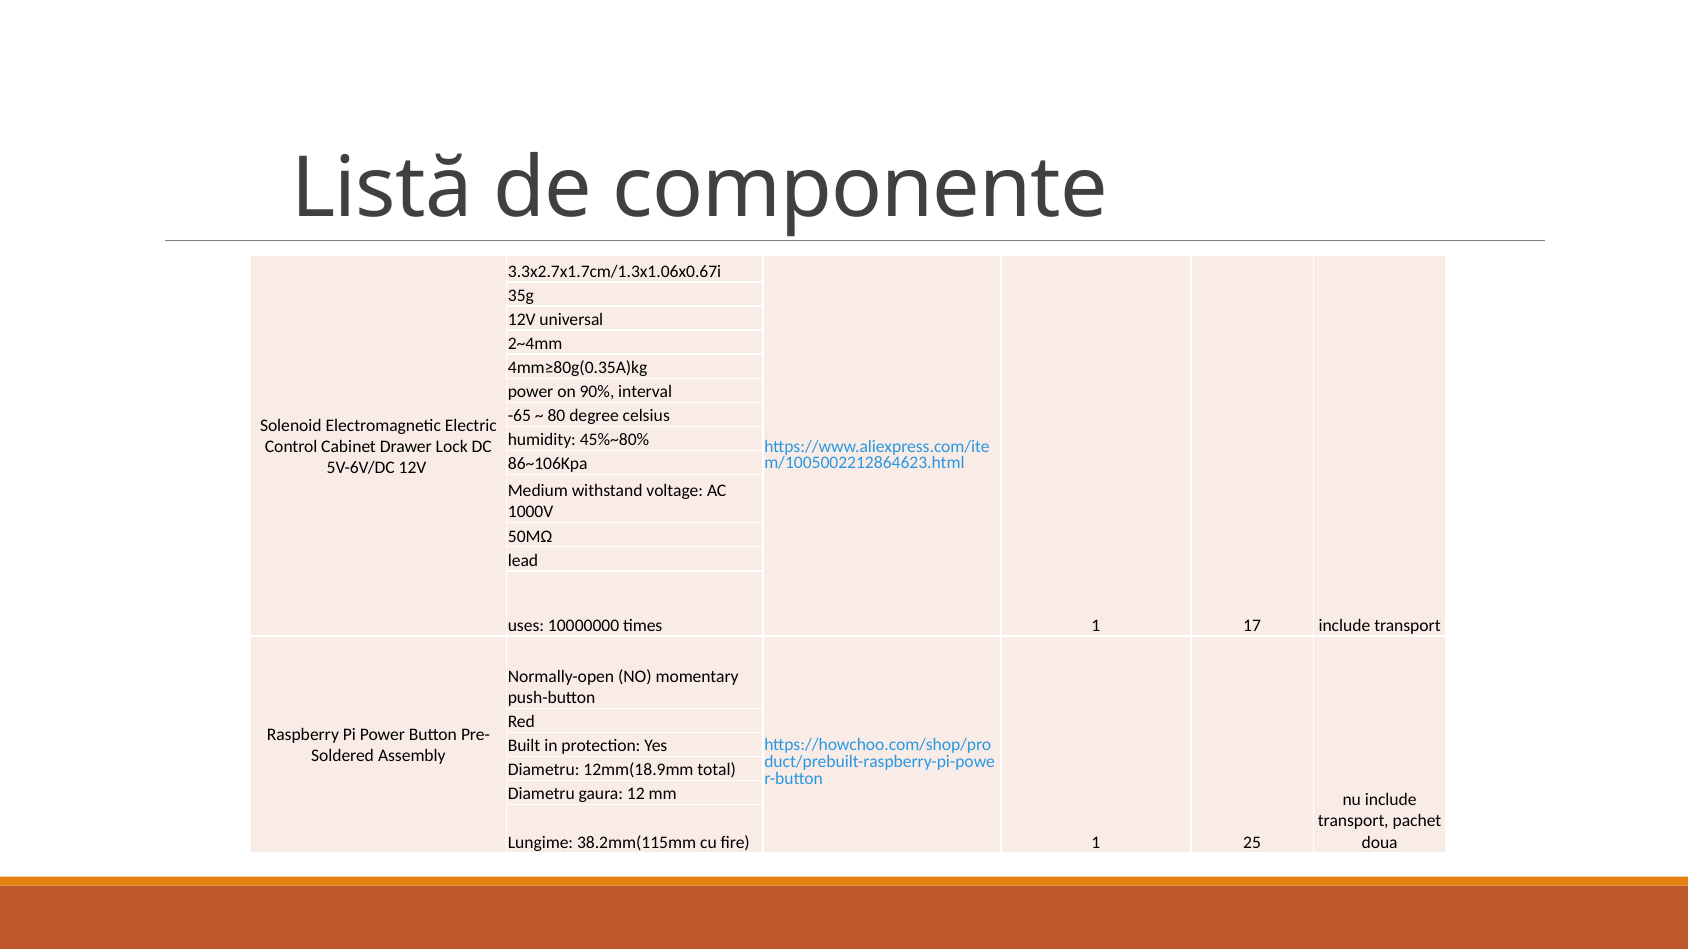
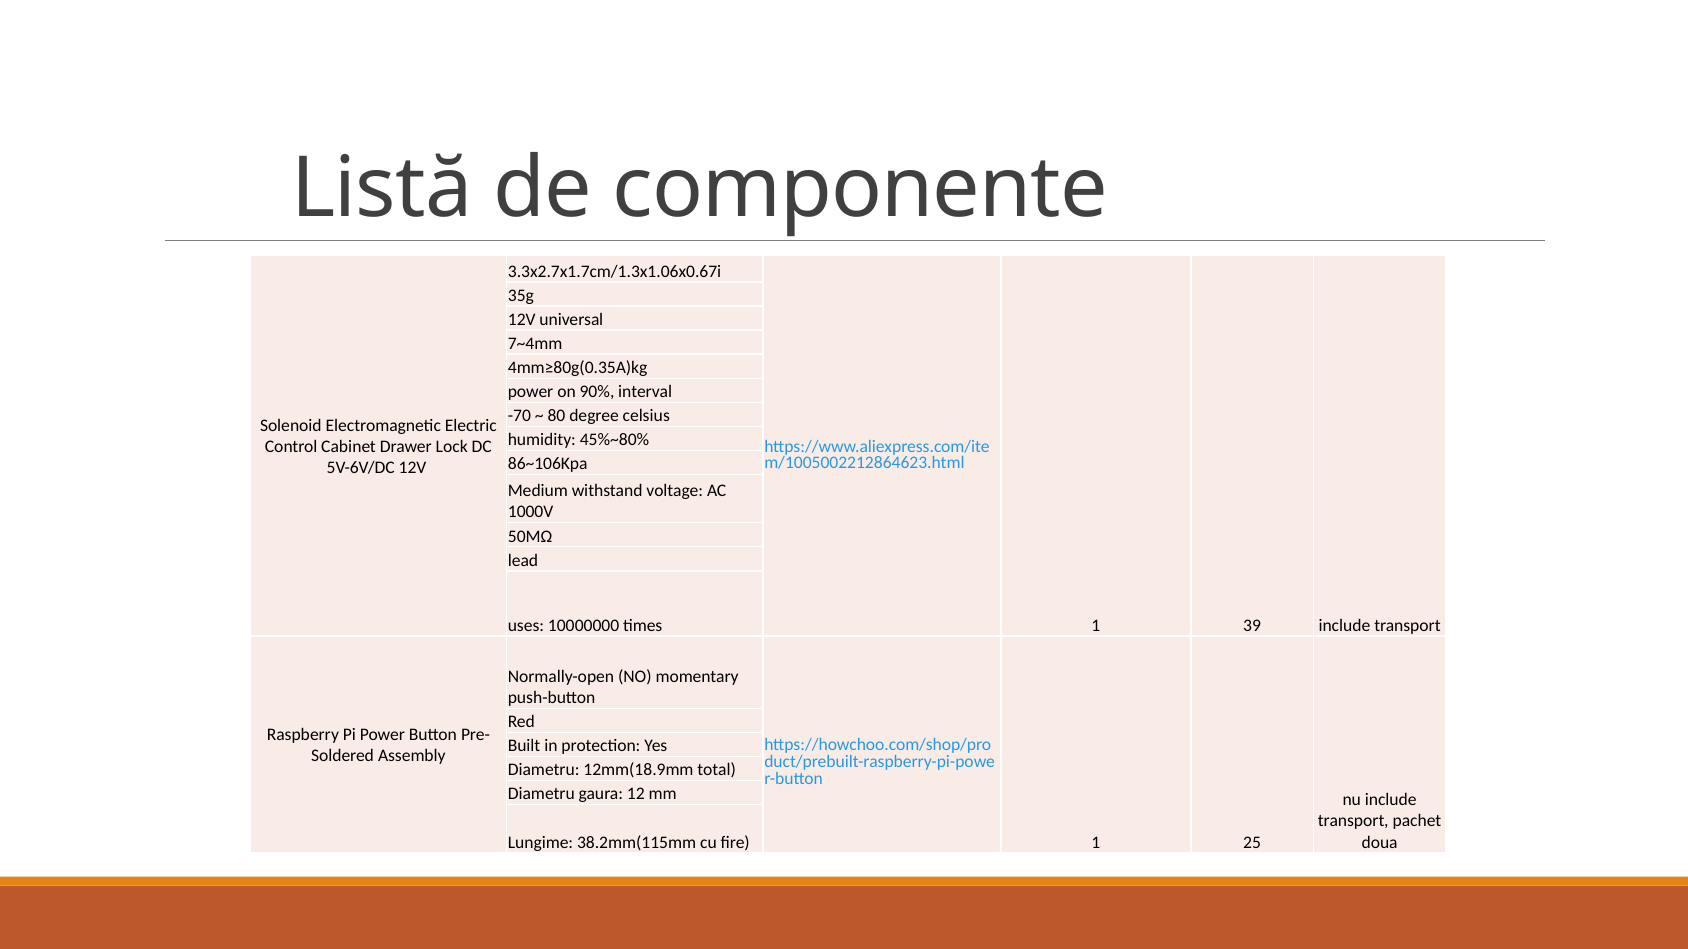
2~4mm: 2~4mm -> 7~4mm
-65: -65 -> -70
17: 17 -> 39
